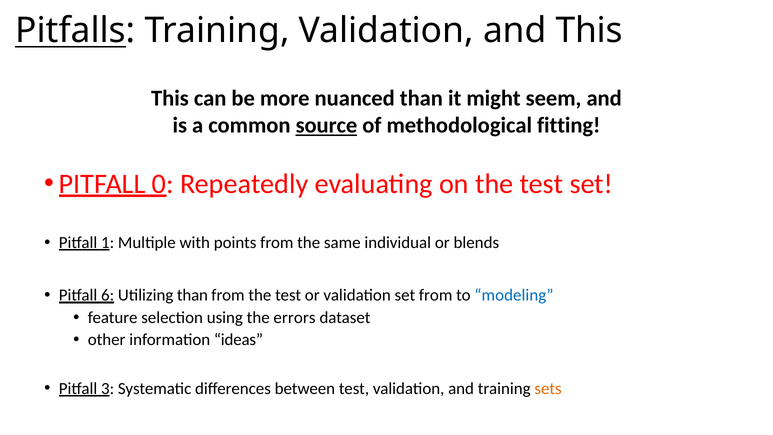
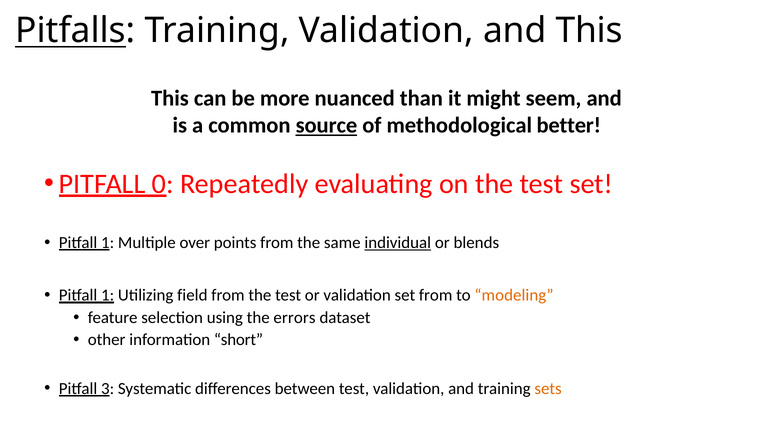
fitting: fitting -> better
with: with -> over
individual underline: none -> present
6 at (108, 295): 6 -> 1
Utilizing than: than -> field
modeling colour: blue -> orange
ideas: ideas -> short
